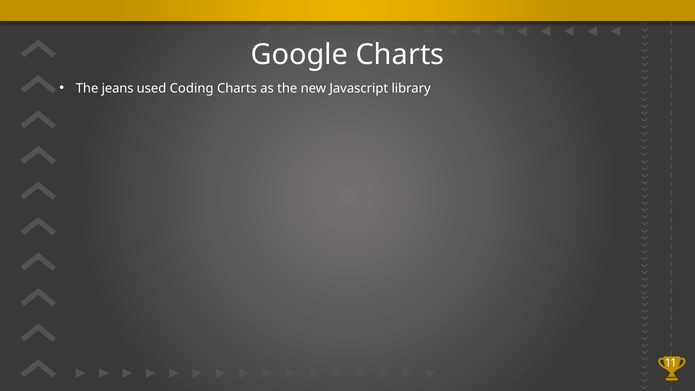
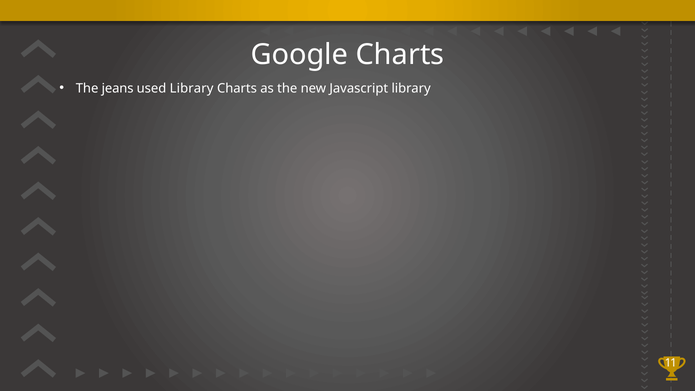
used Coding: Coding -> Library
